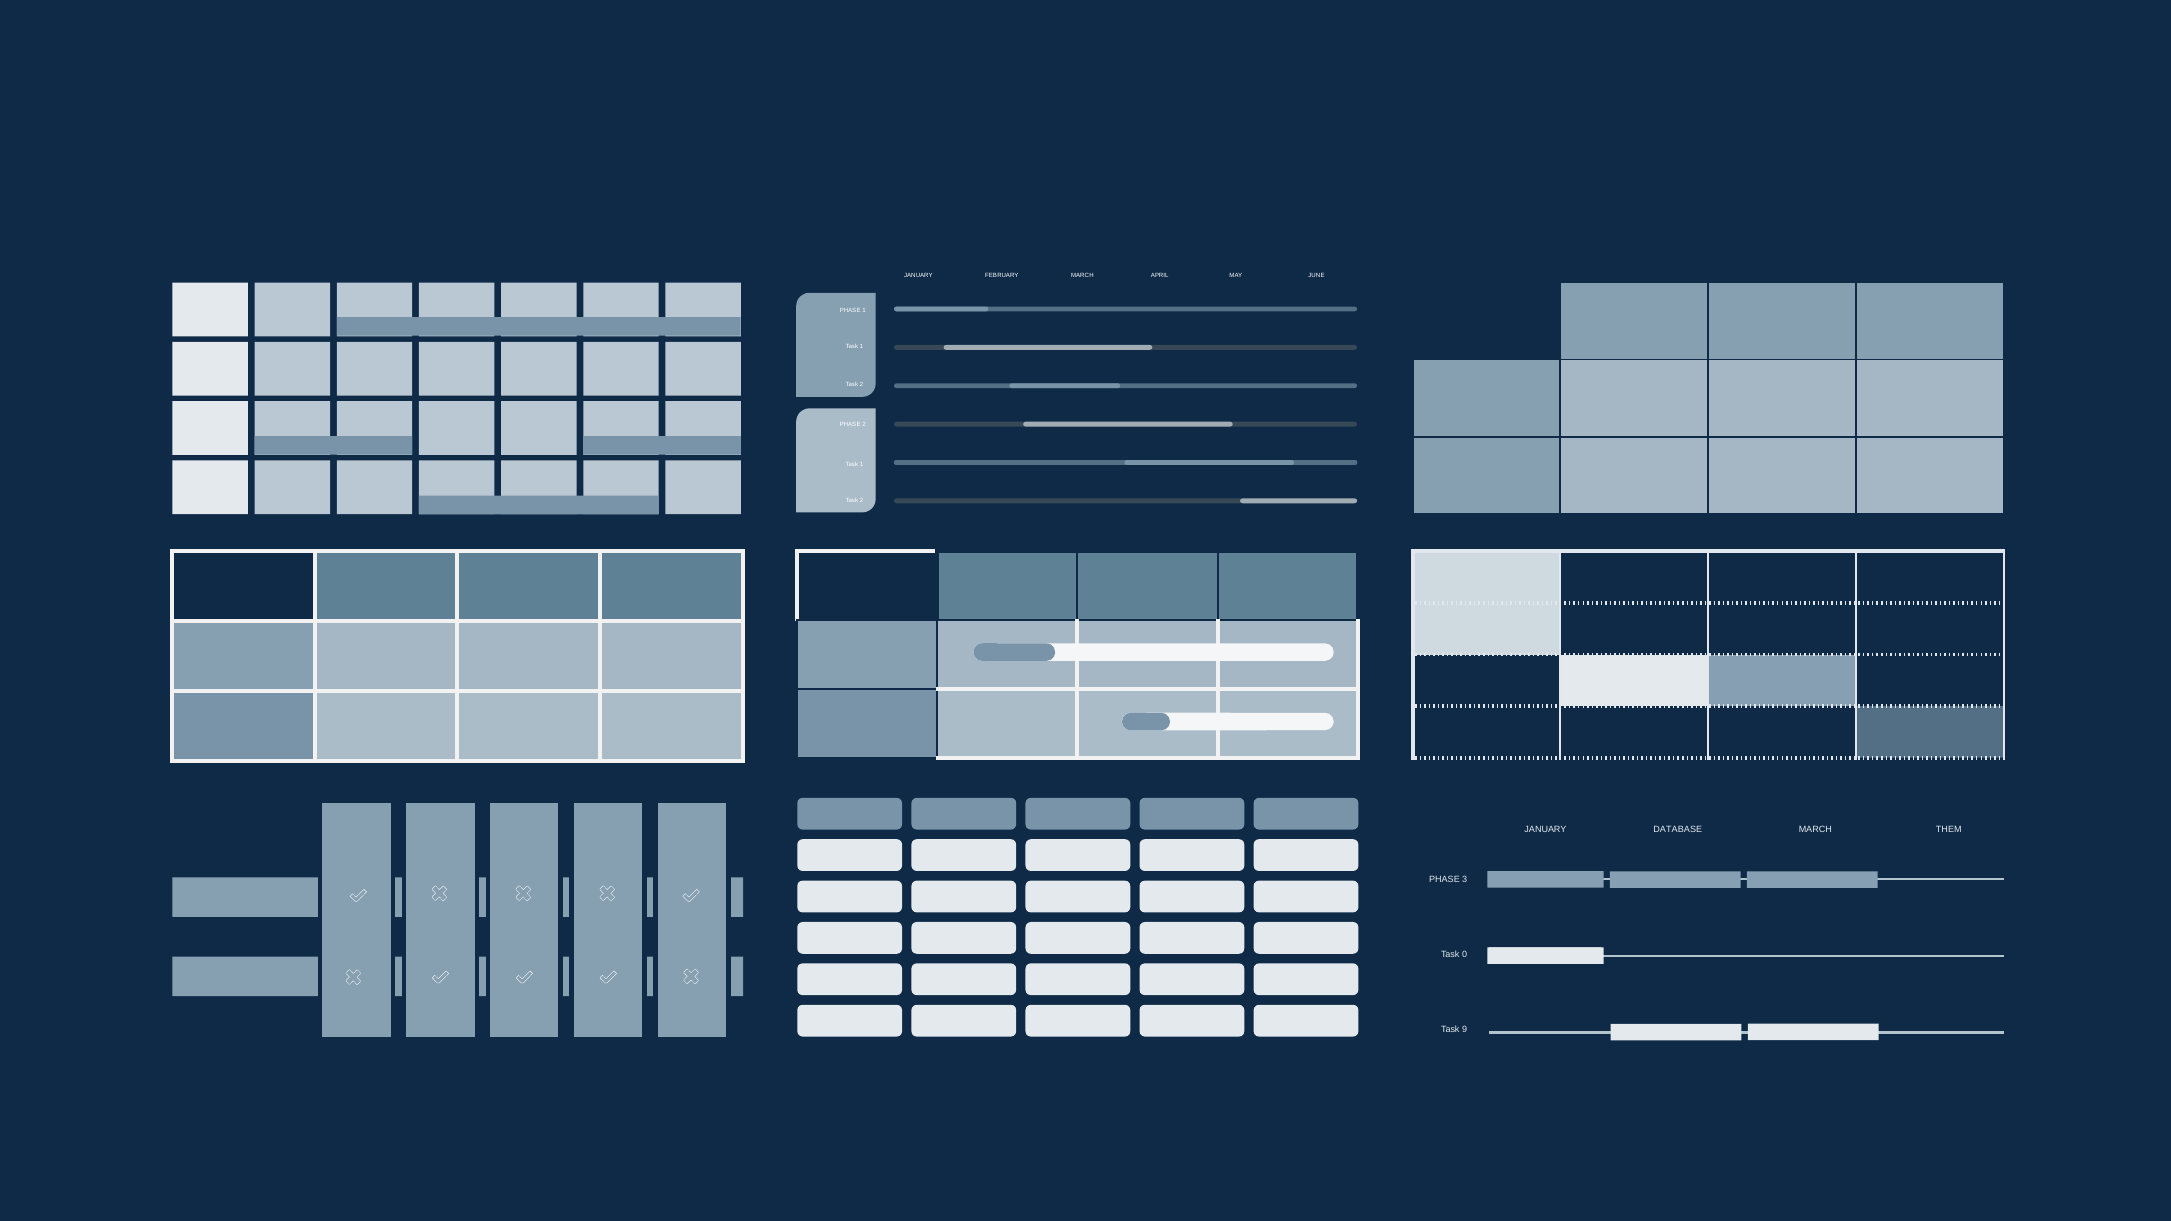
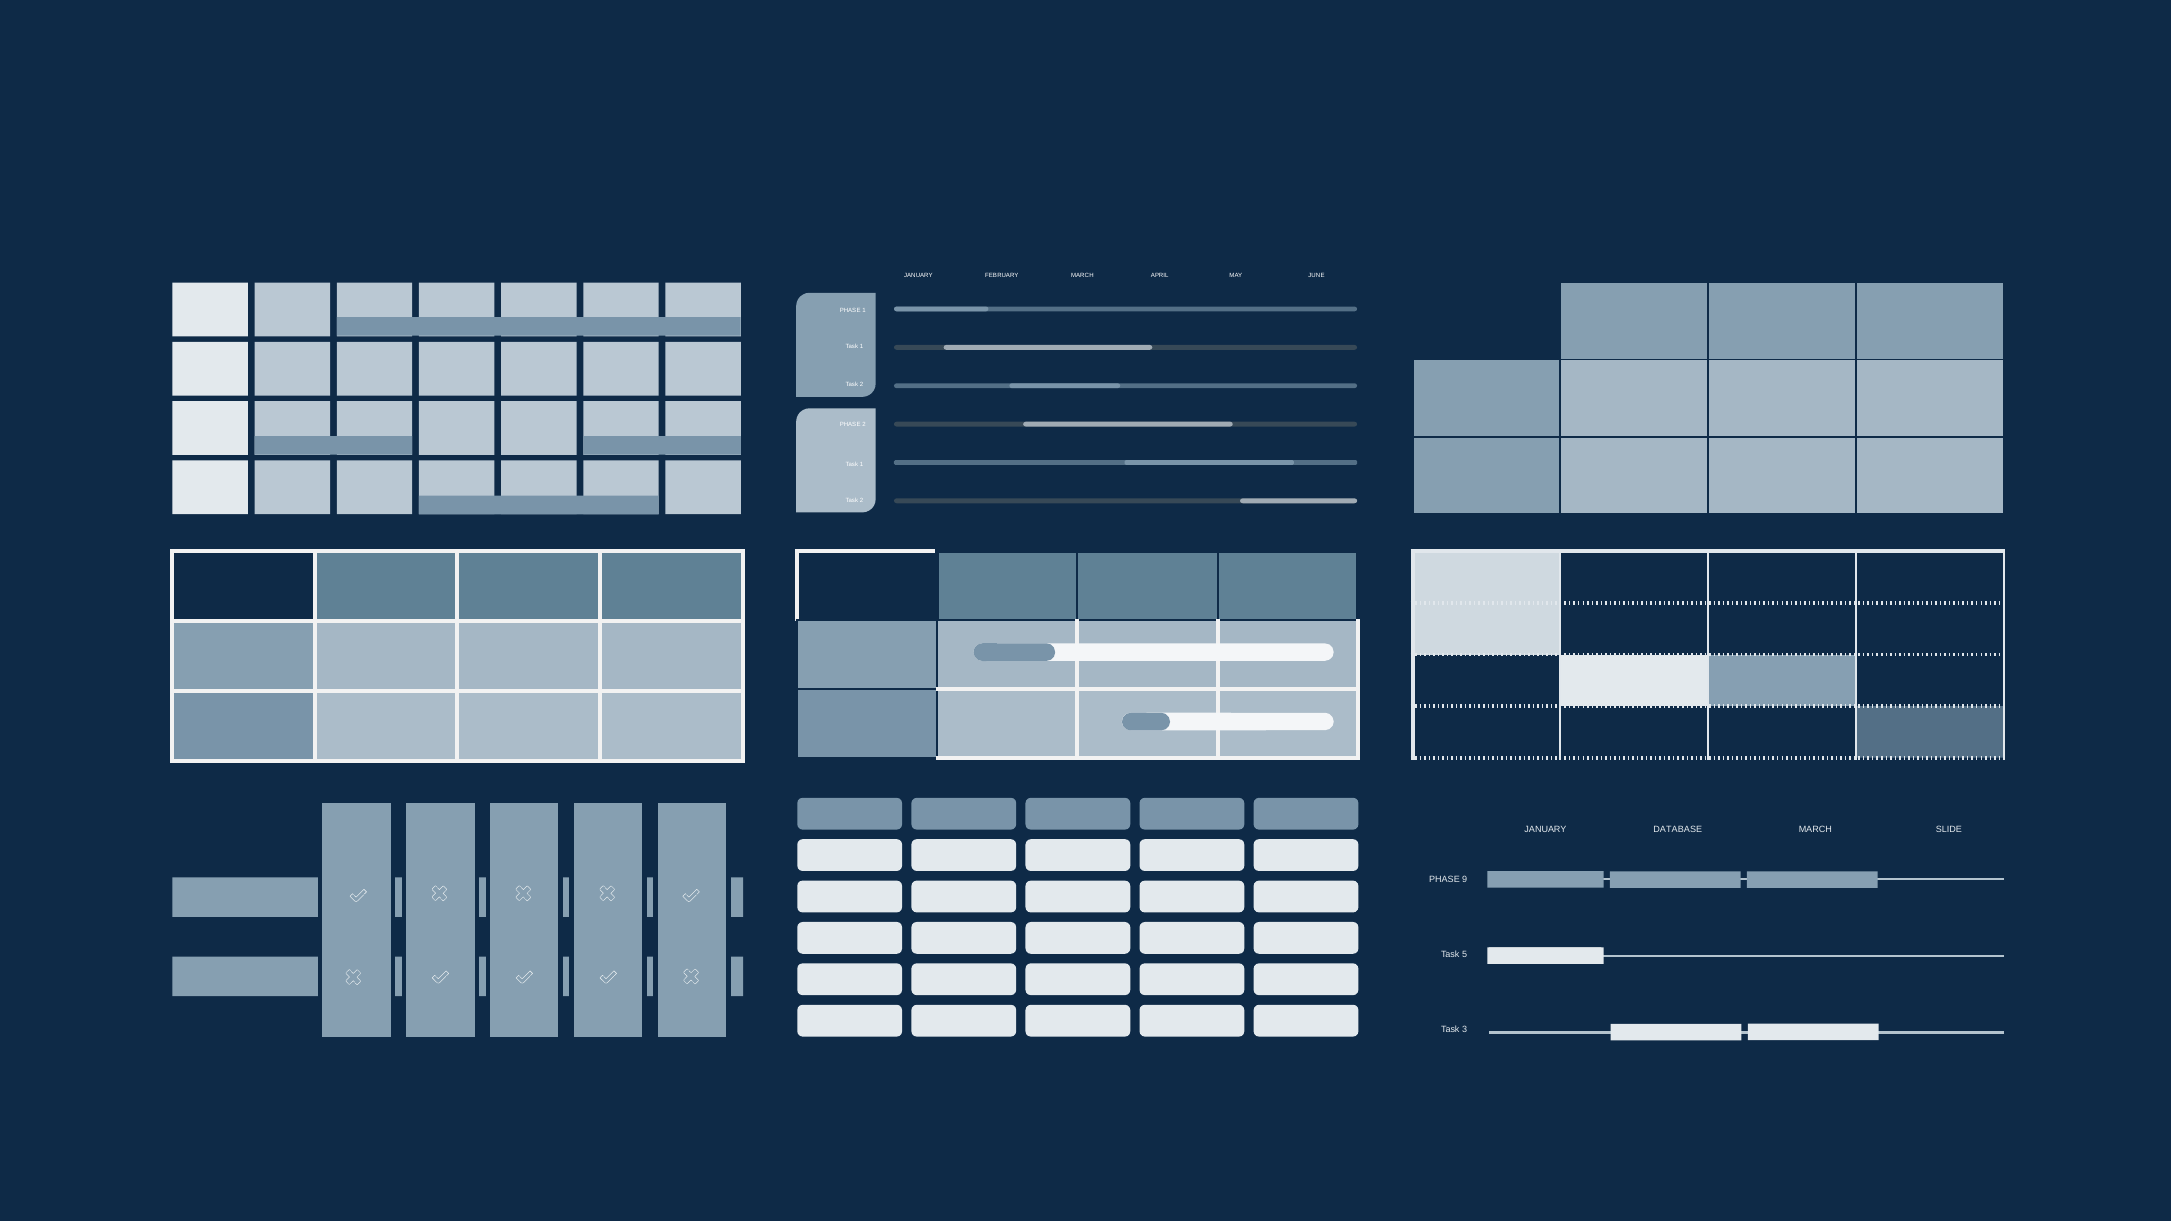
THEM: THEM -> SLIDE
3: 3 -> 9
0: 0 -> 5
9: 9 -> 3
